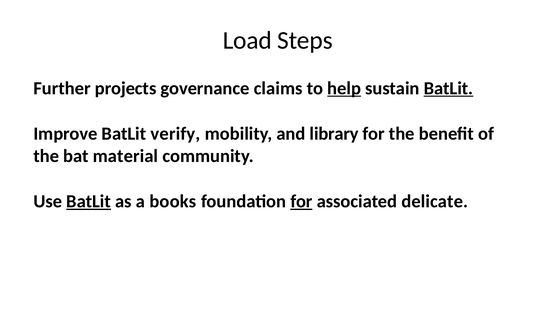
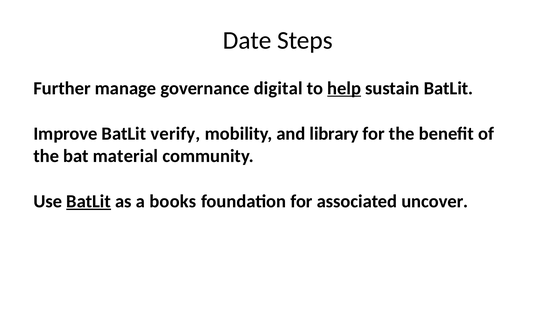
Load: Load -> Date
projects: projects -> manage
claims: claims -> digital
BatLit at (449, 88) underline: present -> none
for at (301, 201) underline: present -> none
delicate: delicate -> uncover
